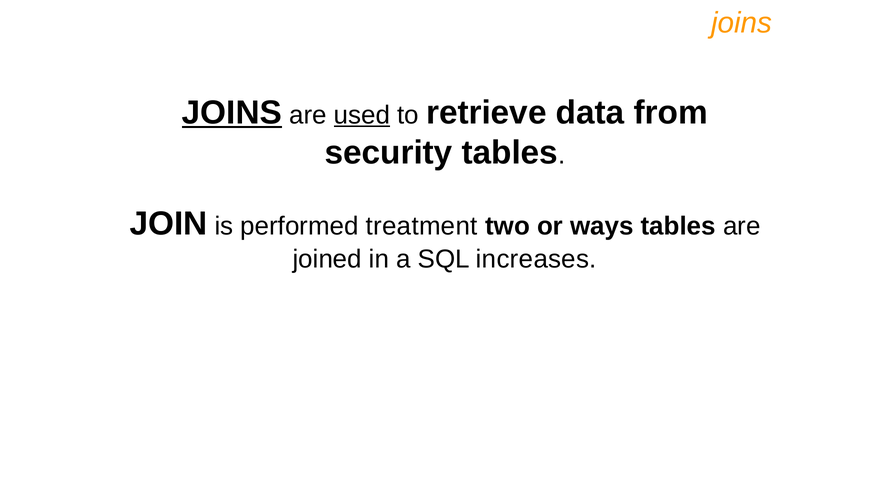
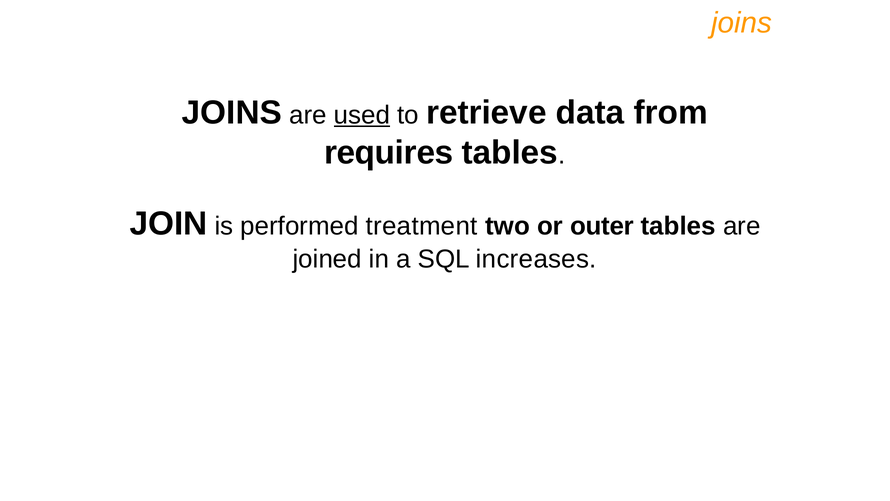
JOINS at (232, 112) underline: present -> none
security: security -> requires
ways: ways -> outer
